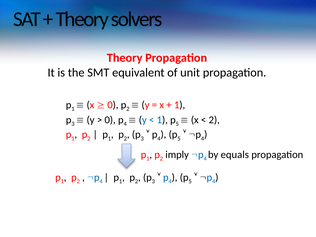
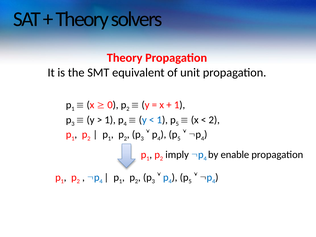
0 at (110, 120): 0 -> 1
equals: equals -> enable
